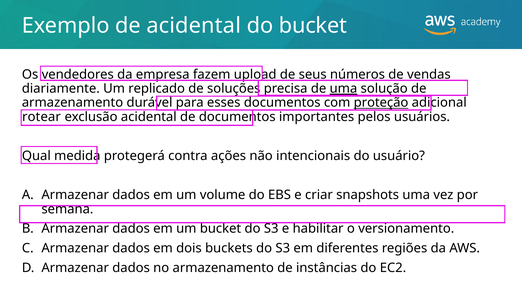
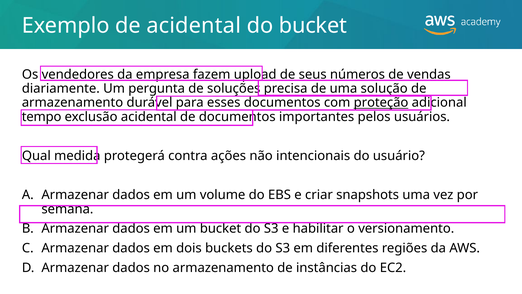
replicado: replicado -> pergunta
uma at (343, 88) underline: present -> none
rotear: rotear -> tempo
